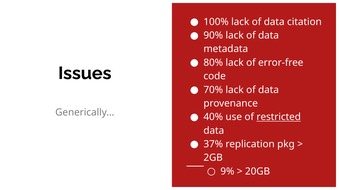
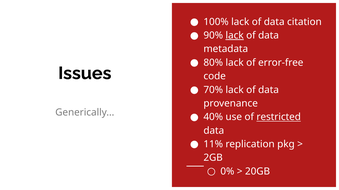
lack at (235, 36) underline: none -> present
37%: 37% -> 11%
9%: 9% -> 0%
